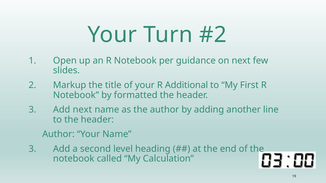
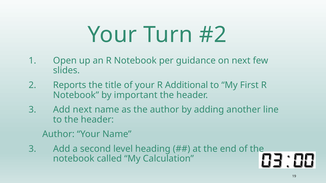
Markup: Markup -> Reports
formatted: formatted -> important
